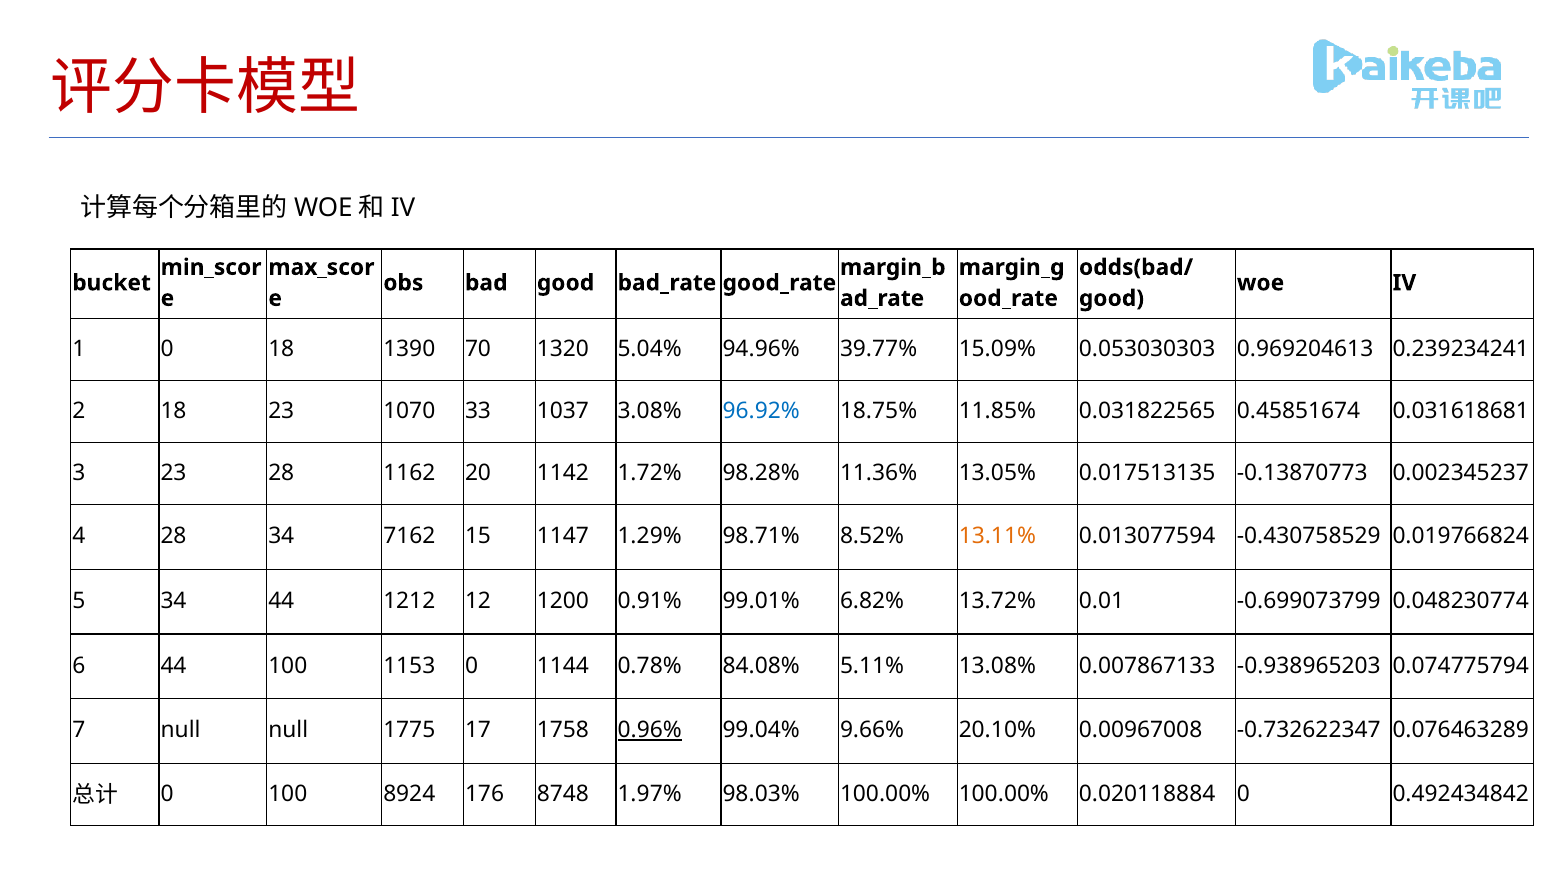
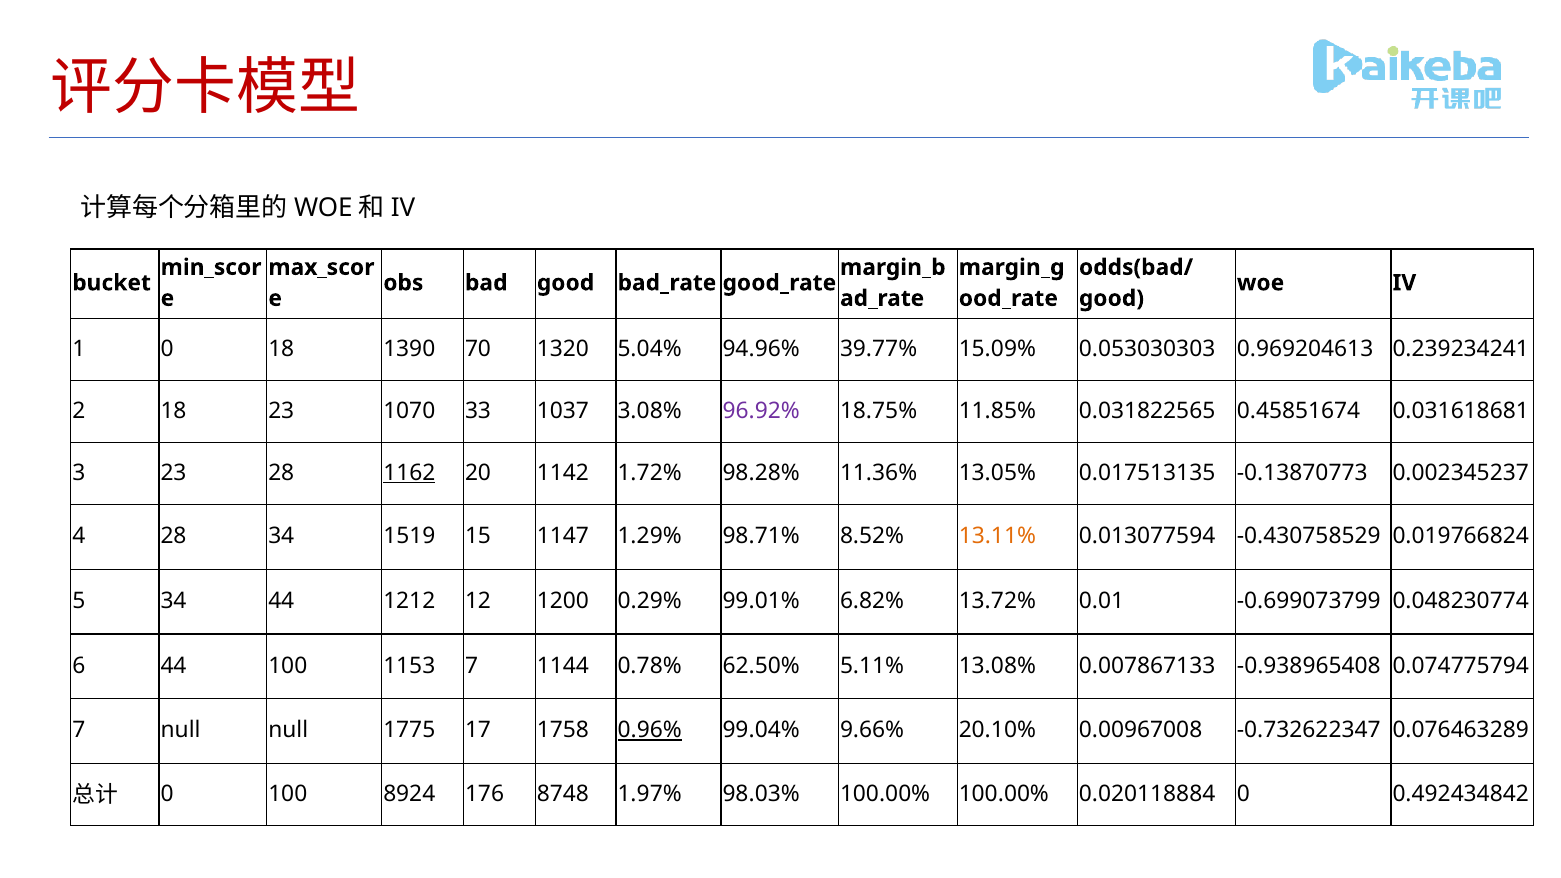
96.92% colour: blue -> purple
1162 underline: none -> present
7162: 7162 -> 1519
0.91%: 0.91% -> 0.29%
1153 0: 0 -> 7
84.08%: 84.08% -> 62.50%
-0.938965203: -0.938965203 -> -0.938965408
